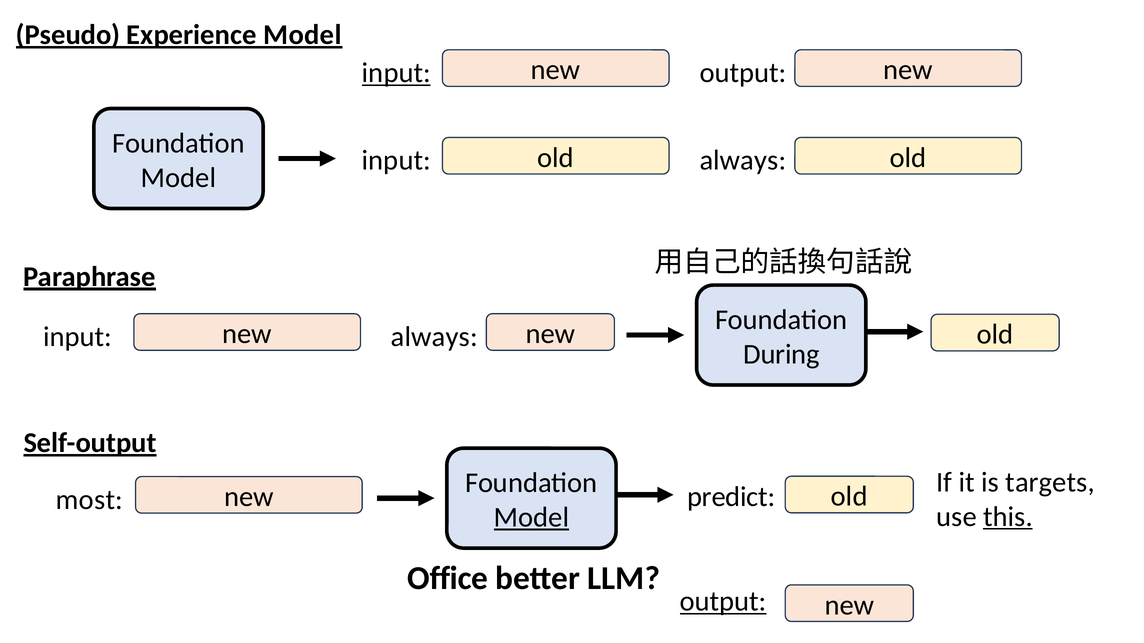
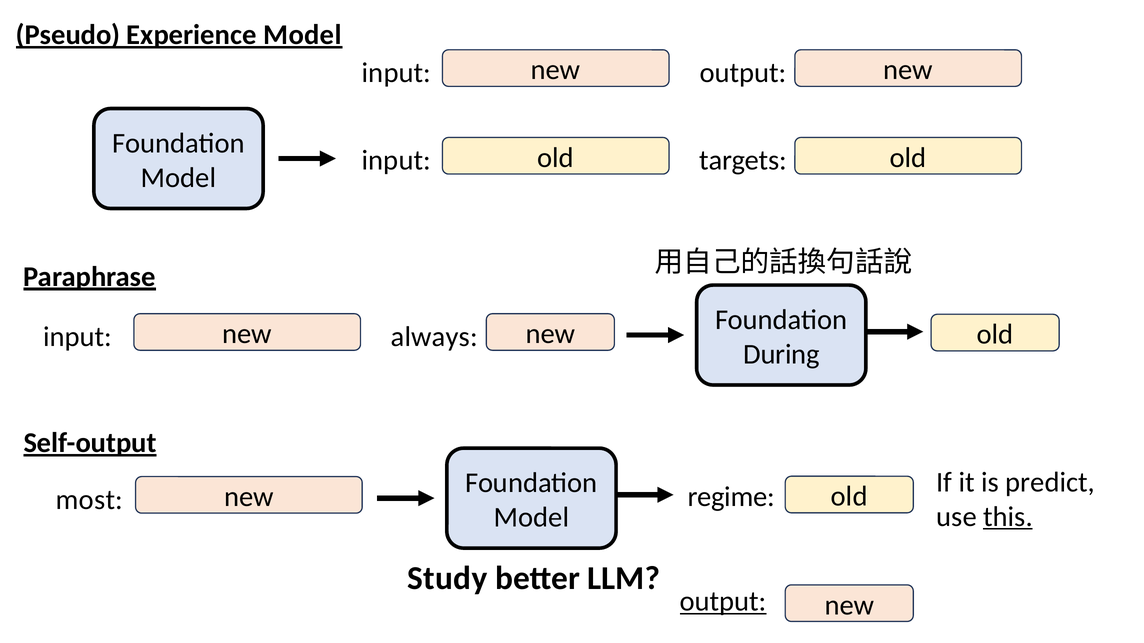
input at (396, 73) underline: present -> none
always at (743, 161): always -> targets
targets: targets -> predict
predict: predict -> regime
Model at (531, 518) underline: present -> none
Office: Office -> Study
